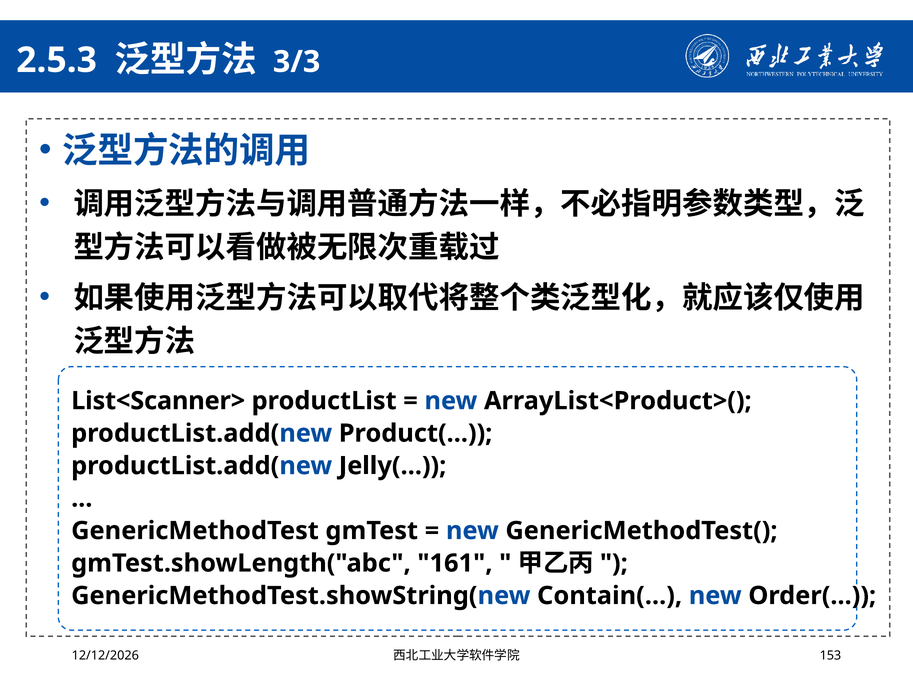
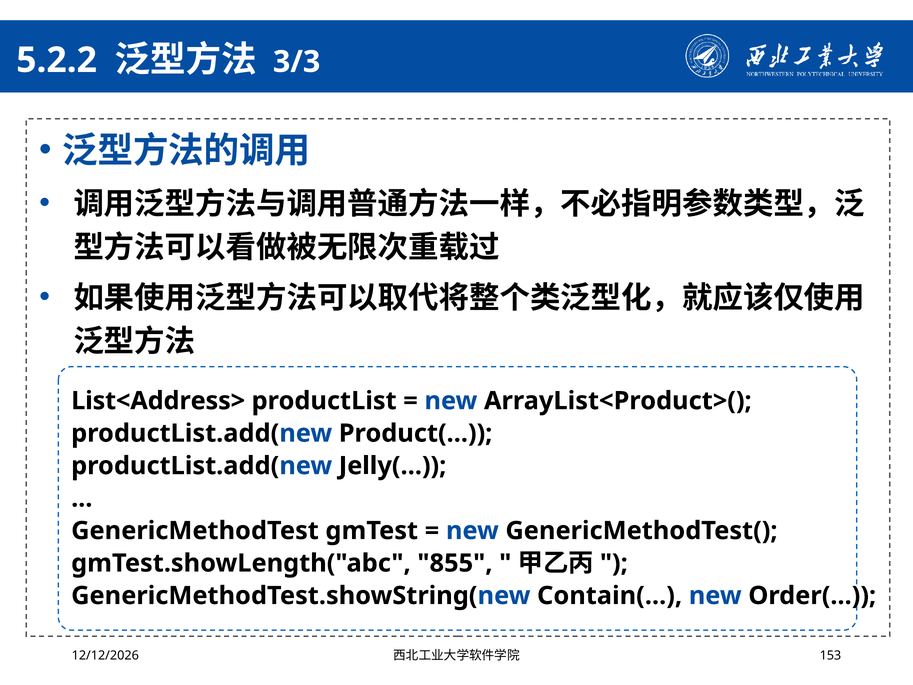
2.5.3: 2.5.3 -> 5.2.2
List<Scanner>: List<Scanner> -> List<Address>
161: 161 -> 855
